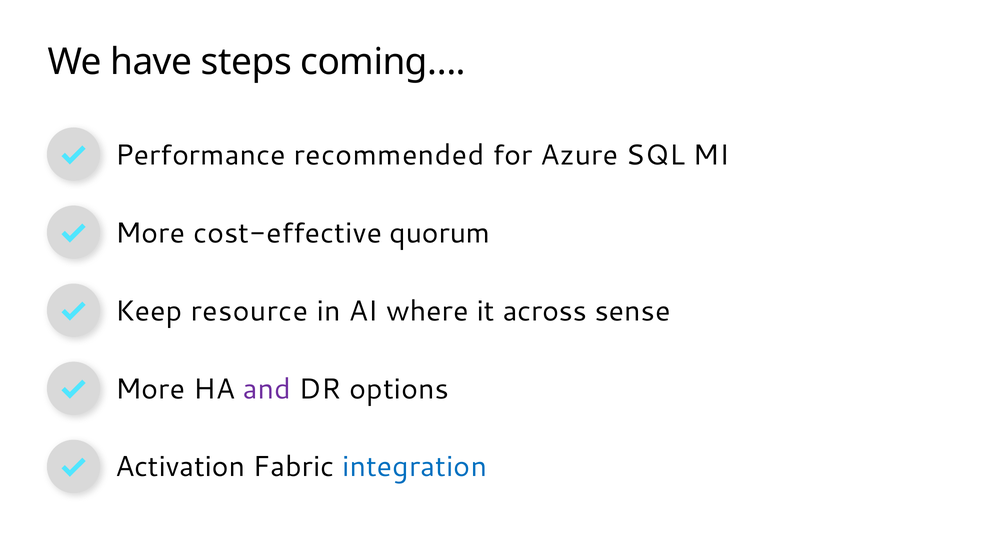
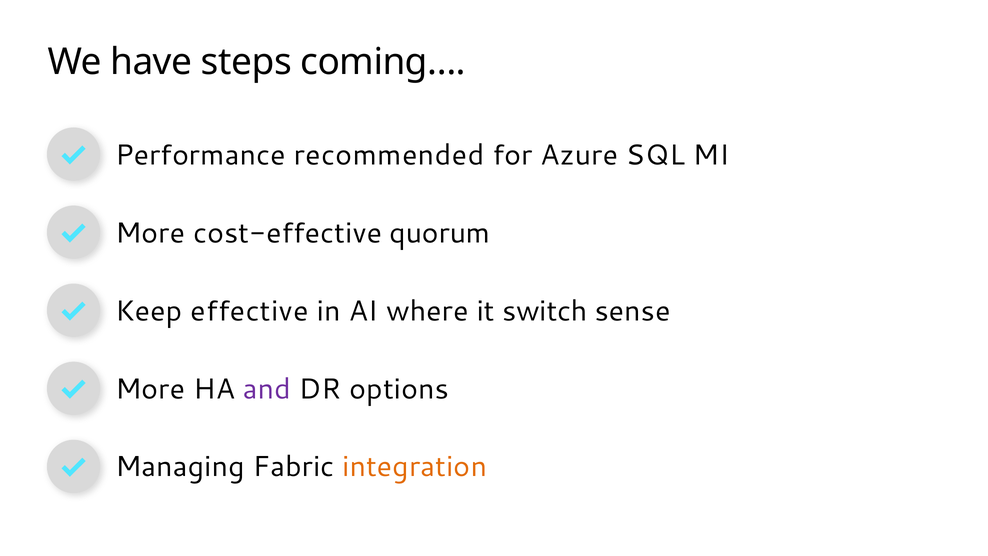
resource: resource -> effective
across: across -> switch
Activation: Activation -> Managing
integration colour: blue -> orange
